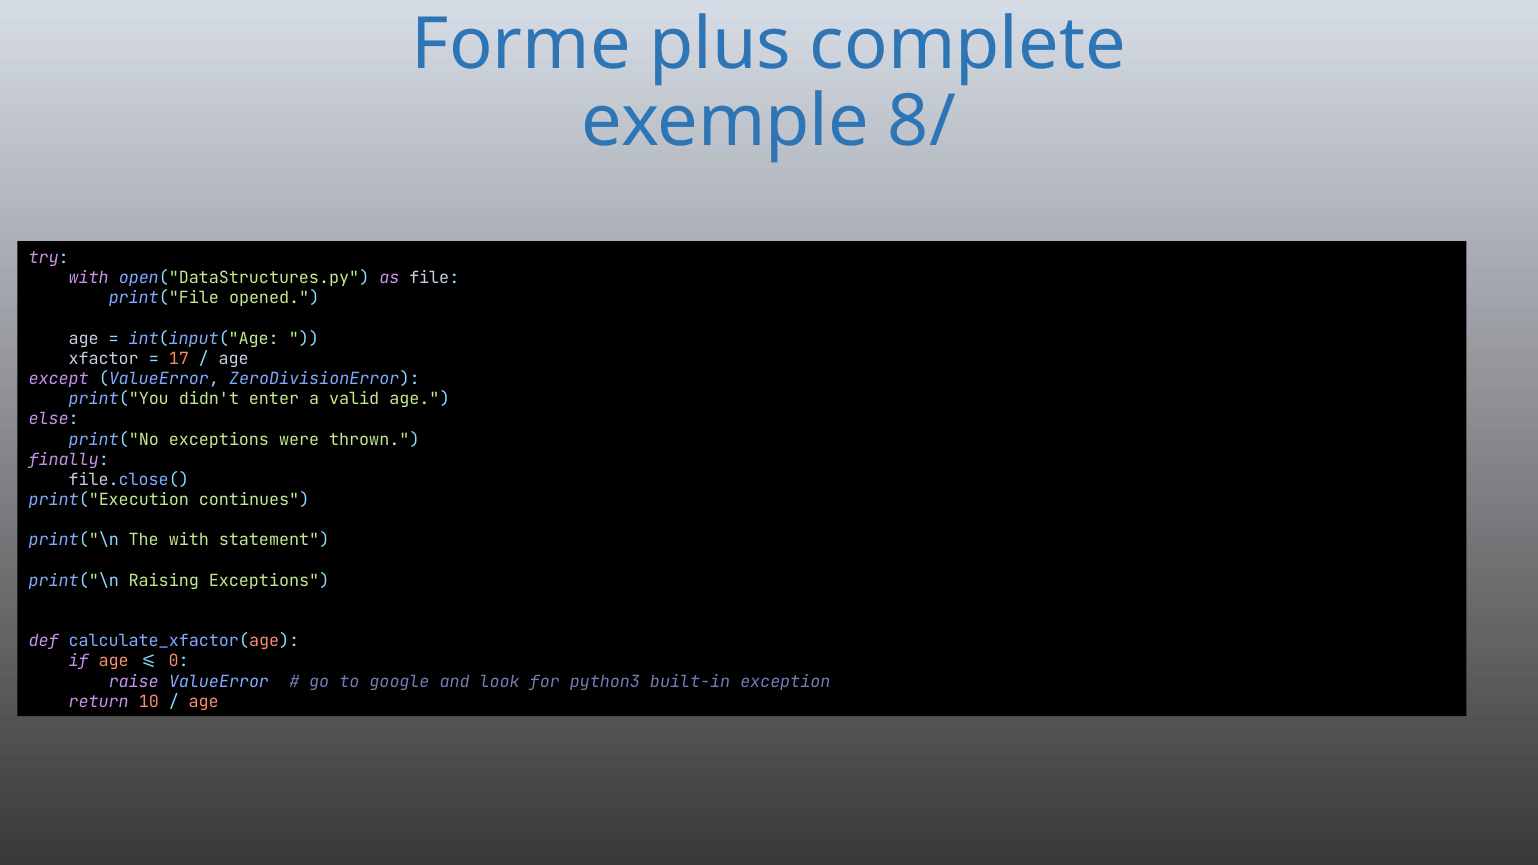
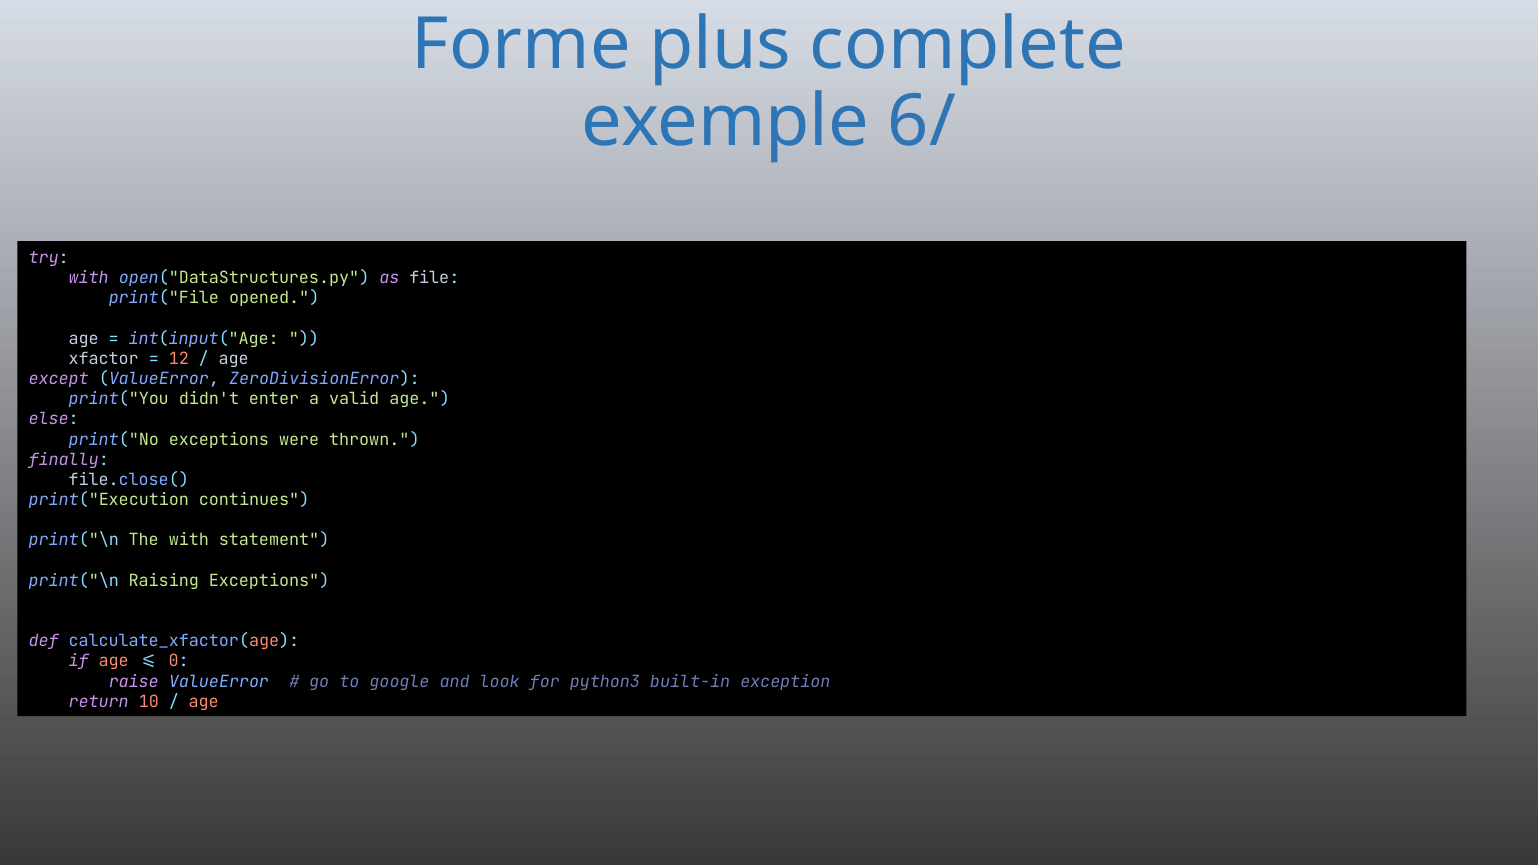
8/: 8/ -> 6/
17: 17 -> 12
